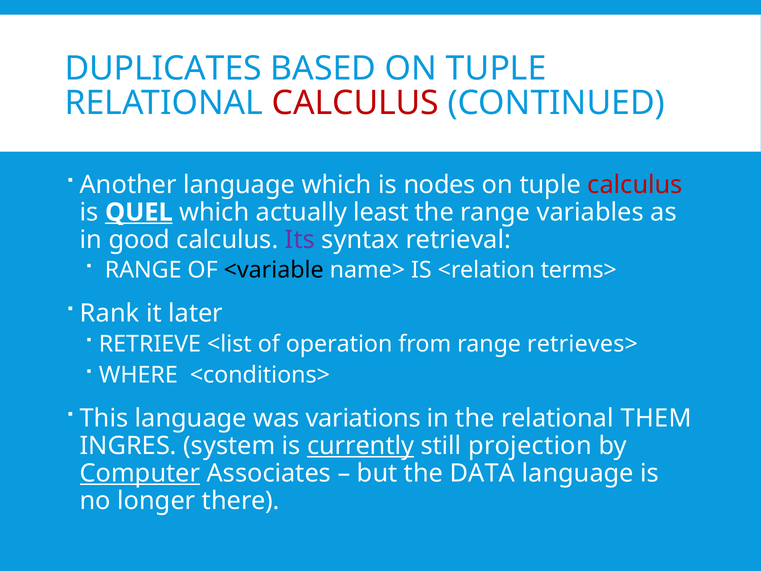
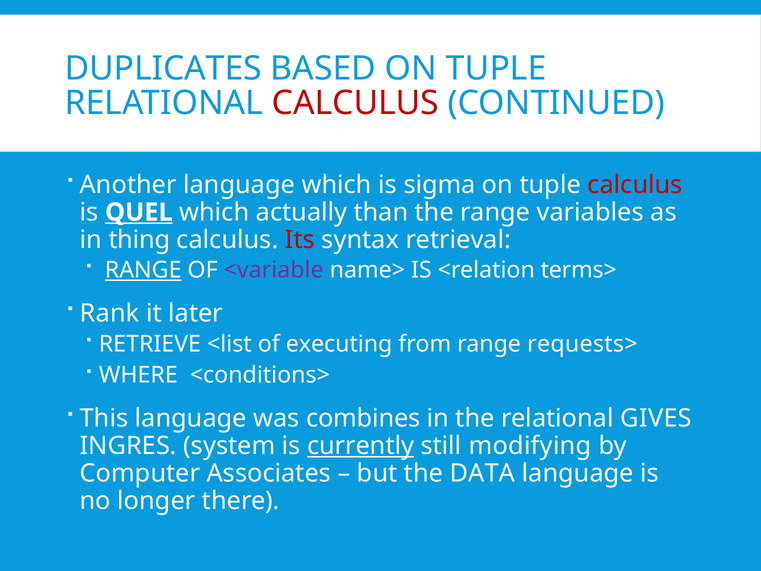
nodes: nodes -> sigma
least: least -> than
good: good -> thing
Its colour: purple -> red
RANGE at (143, 270) underline: none -> present
<variable colour: black -> purple
operation: operation -> executing
retrieves>: retrieves> -> requests>
variations: variations -> combines
THEM: THEM -> GIVES
projection: projection -> modifying
Computer underline: present -> none
